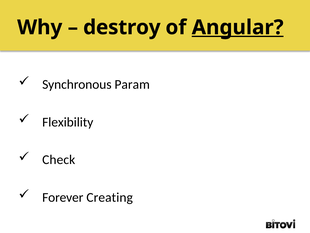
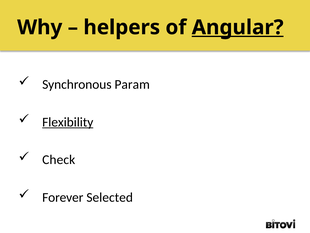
destroy: destroy -> helpers
Flexibility underline: none -> present
Creating: Creating -> Selected
